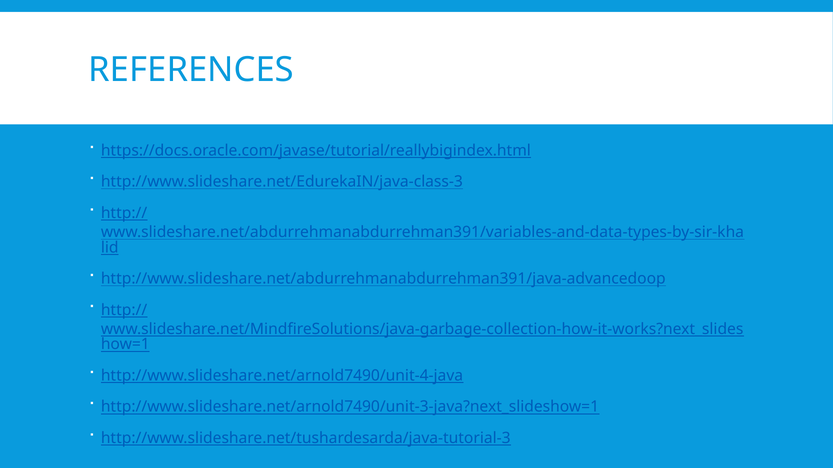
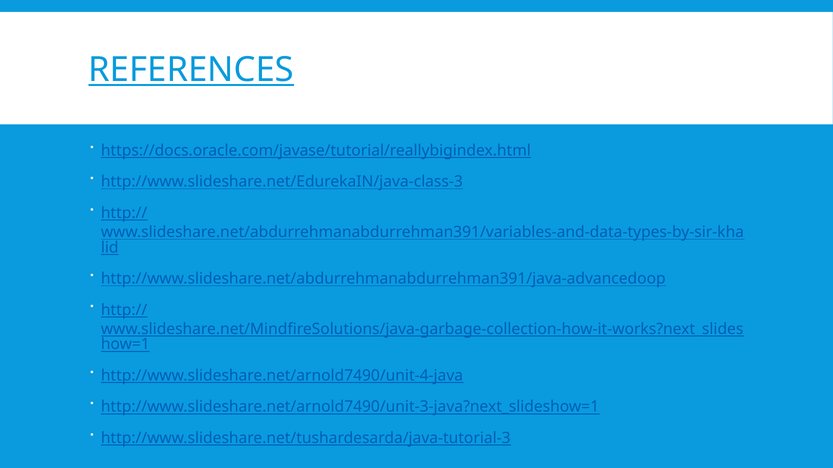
REFERENCES underline: none -> present
